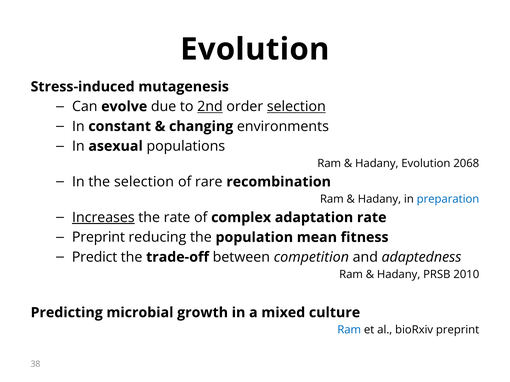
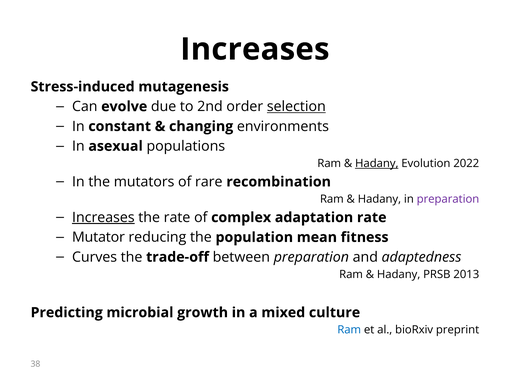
Evolution at (255, 49): Evolution -> Increases
2nd underline: present -> none
Hadany at (377, 164) underline: none -> present
2068: 2068 -> 2022
the selection: selection -> mutators
preparation at (448, 199) colour: blue -> purple
Preprint at (98, 238): Preprint -> Mutator
Predict: Predict -> Curves
competition at (311, 257): competition -> preparation
2010: 2010 -> 2013
